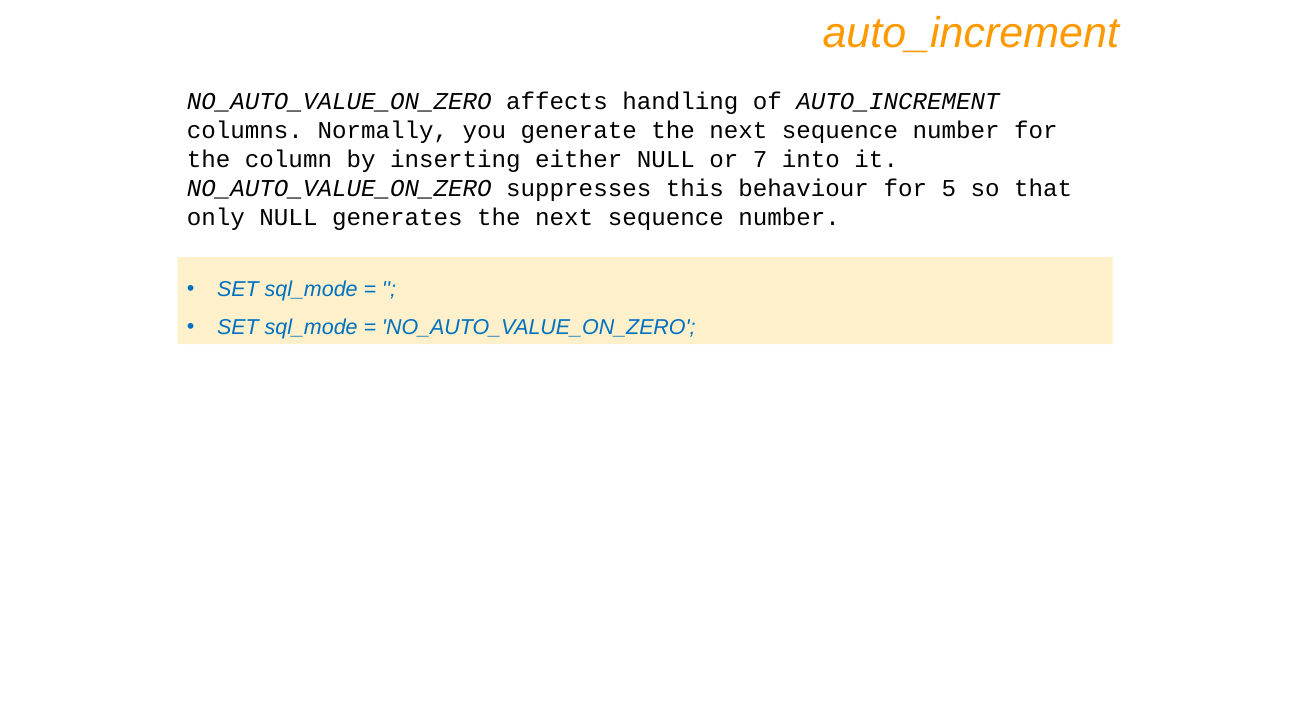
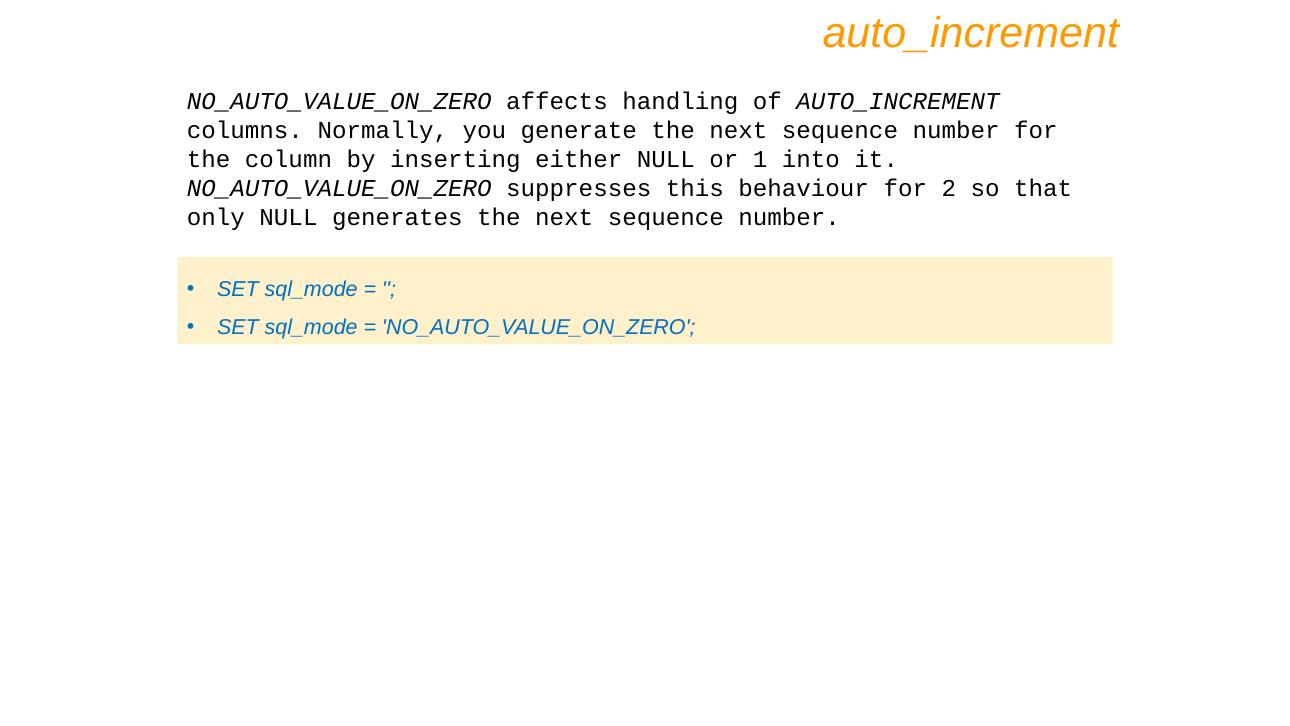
7: 7 -> 1
5: 5 -> 2
